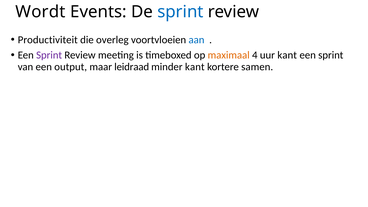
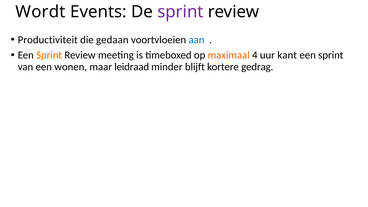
sprint at (180, 12) colour: blue -> purple
overleg: overleg -> gedaan
Sprint at (49, 55) colour: purple -> orange
output: output -> wonen
minder kant: kant -> blijft
samen: samen -> gedrag
